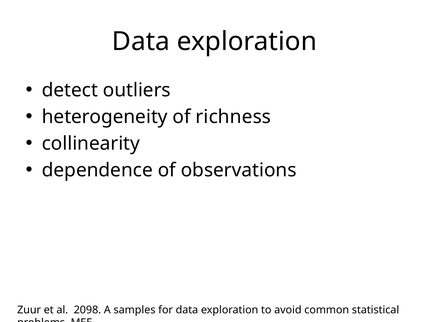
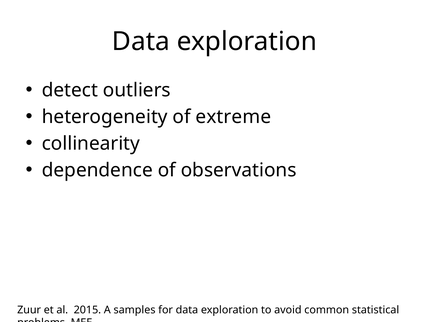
richness: richness -> extreme
2098: 2098 -> 2015
